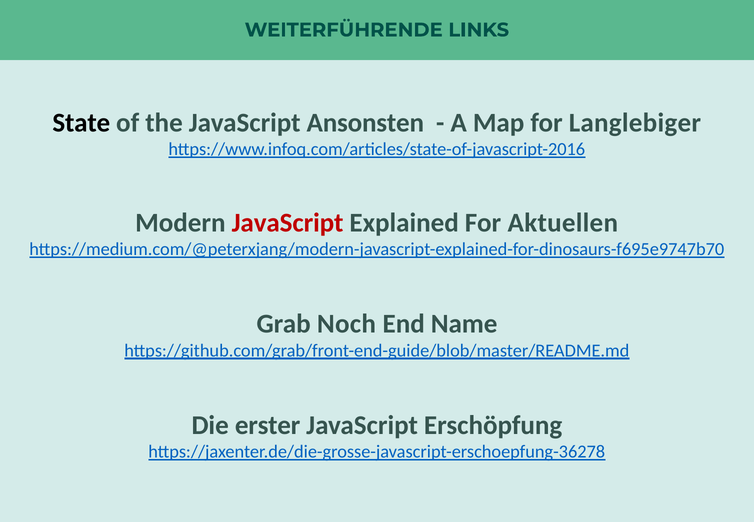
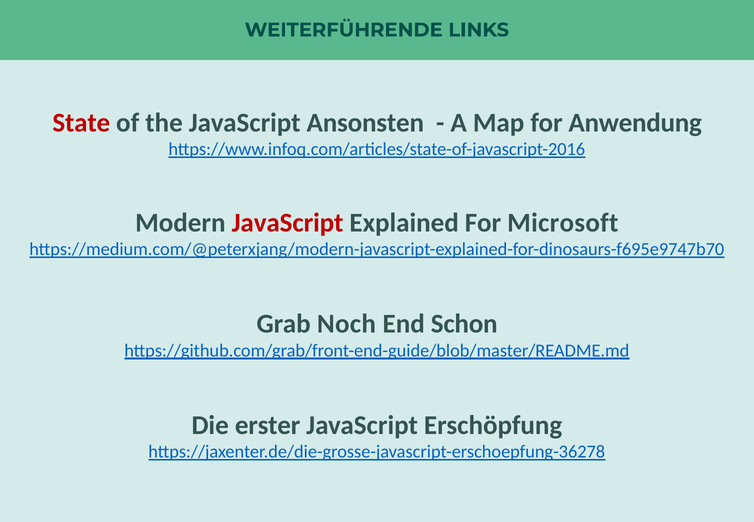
State colour: black -> red
Langlebiger: Langlebiger -> Anwendung
Aktuellen: Aktuellen -> Microsoft
Name: Name -> Schon
